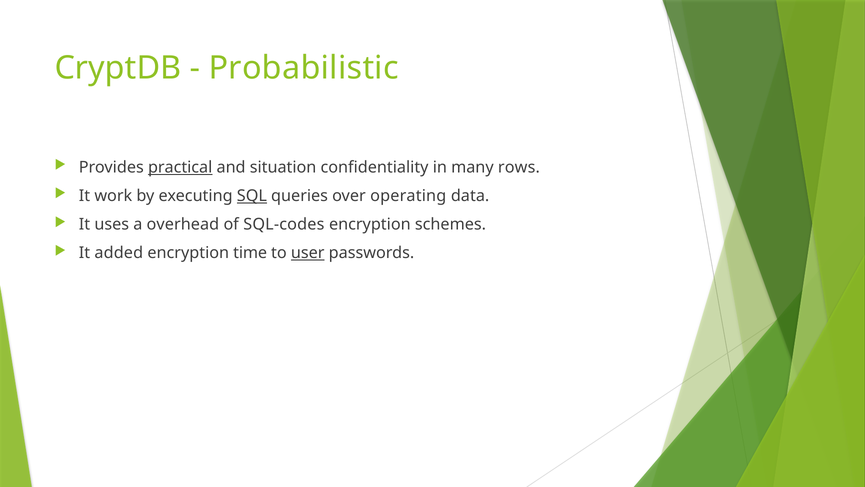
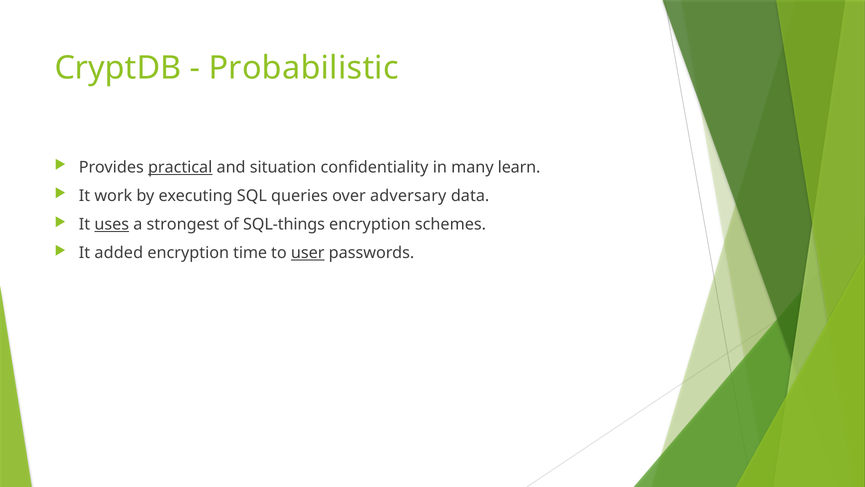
rows: rows -> learn
SQL underline: present -> none
operating: operating -> adversary
uses underline: none -> present
overhead: overhead -> strongest
SQL-codes: SQL-codes -> SQL-things
